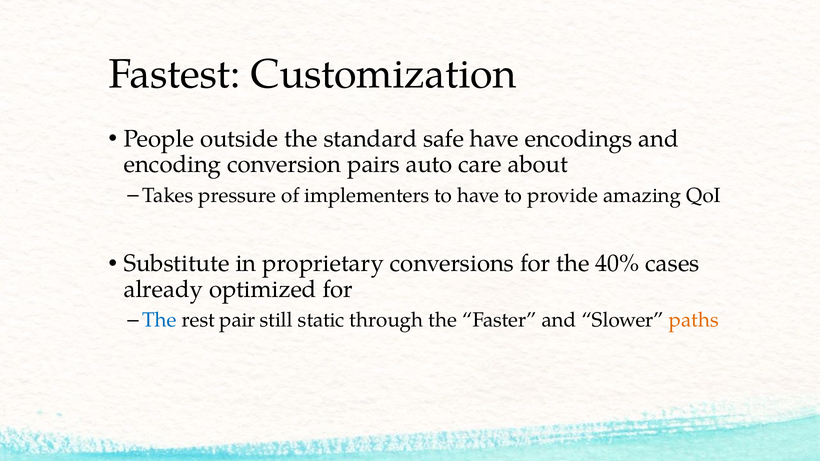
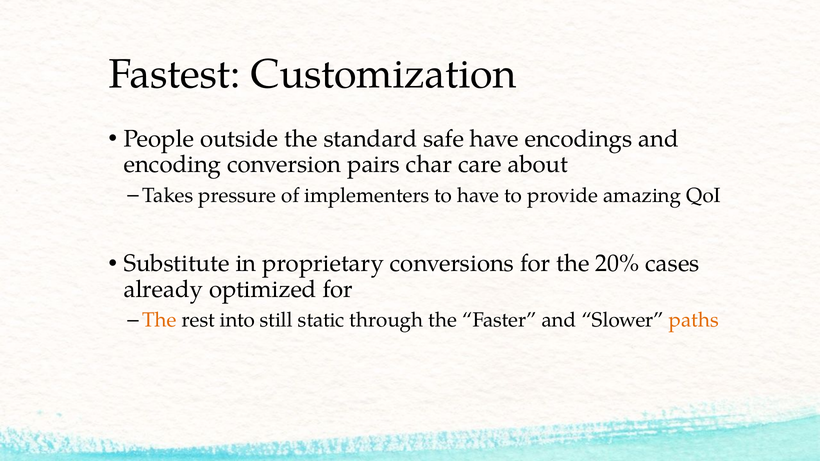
auto: auto -> char
40%: 40% -> 20%
The at (160, 320) colour: blue -> orange
pair: pair -> into
